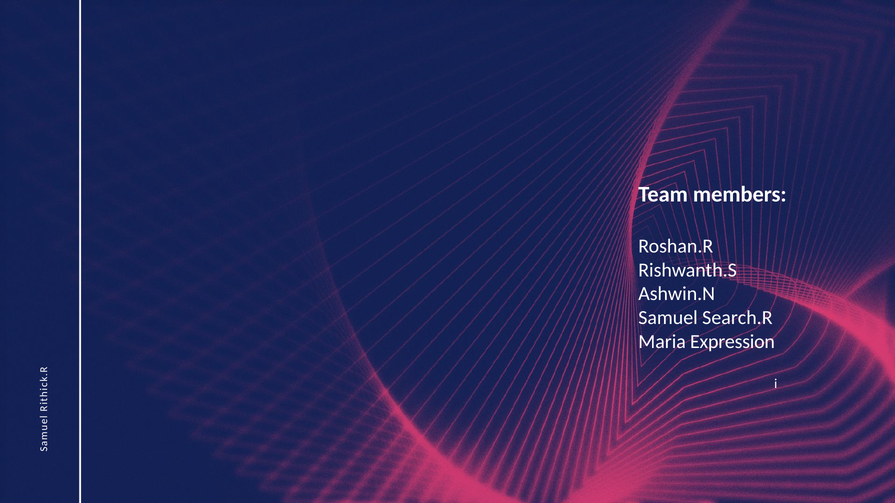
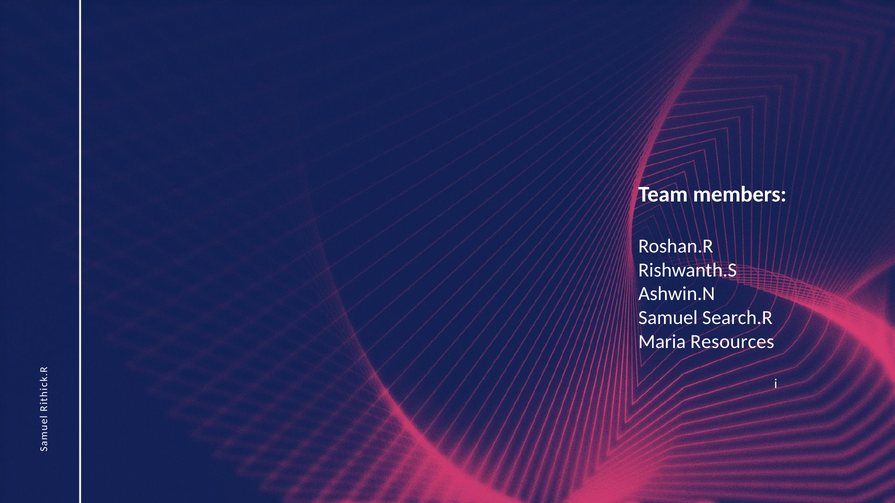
Expression: Expression -> Resources
